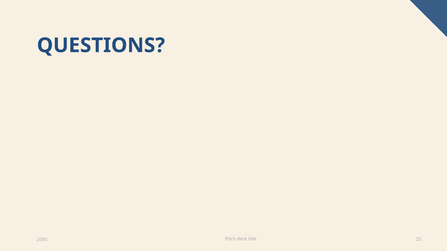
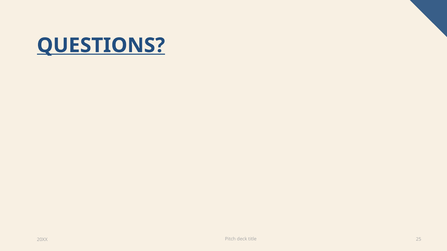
QUESTIONS underline: none -> present
